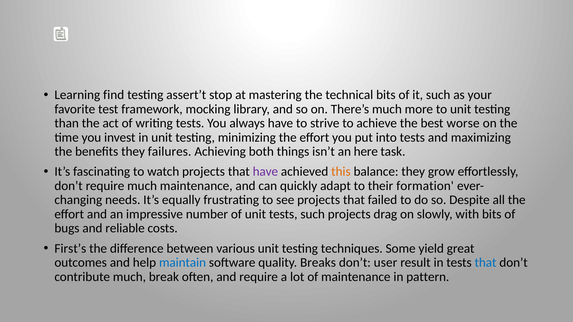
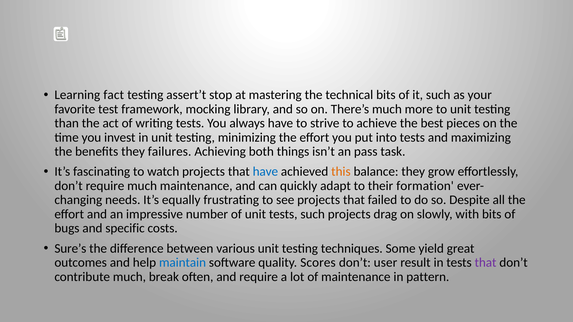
find: find -> fact
worse: worse -> pieces
here: here -> pass
have at (265, 172) colour: purple -> blue
reliable: reliable -> specific
First’s: First’s -> Sure’s
Breaks: Breaks -> Scores
that at (486, 263) colour: blue -> purple
